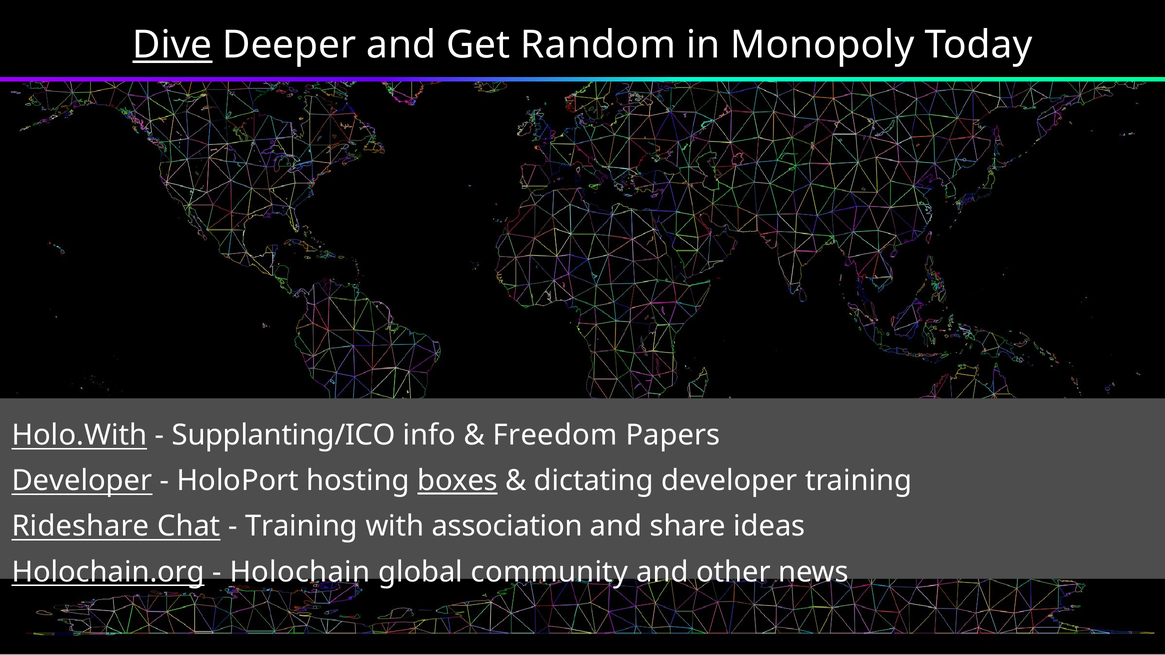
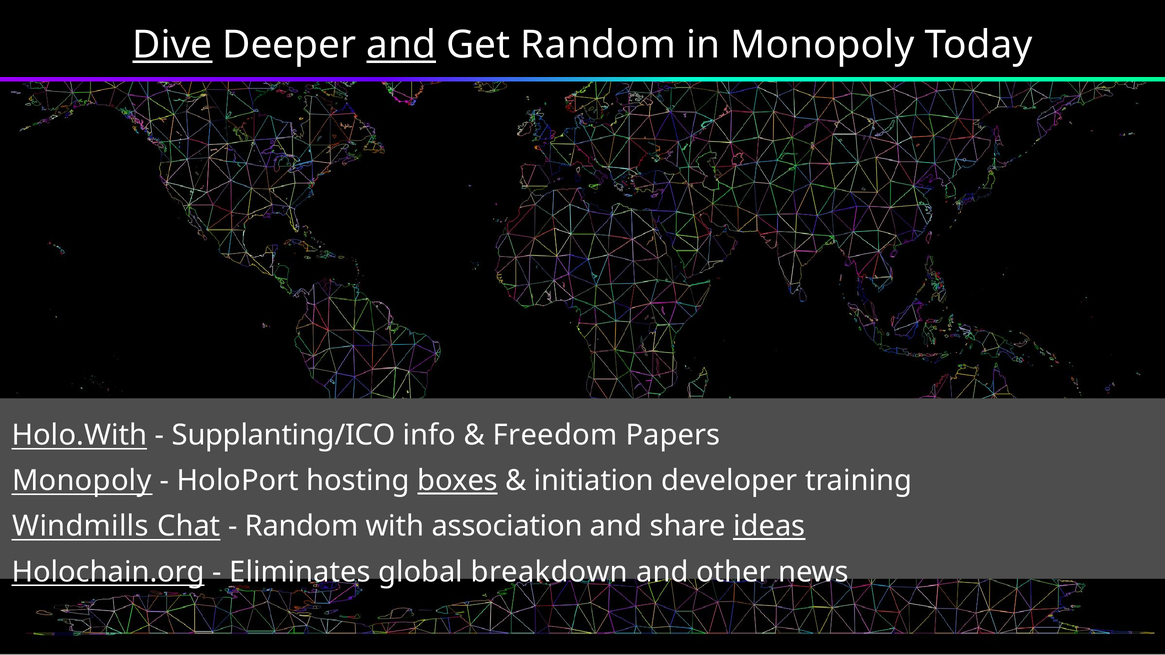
and at (401, 45) underline: none -> present
Developer at (82, 481): Developer -> Monopoly
dictating: dictating -> initiation
Rideshare: Rideshare -> Windmills
Training at (301, 527): Training -> Random
ideas underline: none -> present
Holochain: Holochain -> Eliminates
community: community -> breakdown
